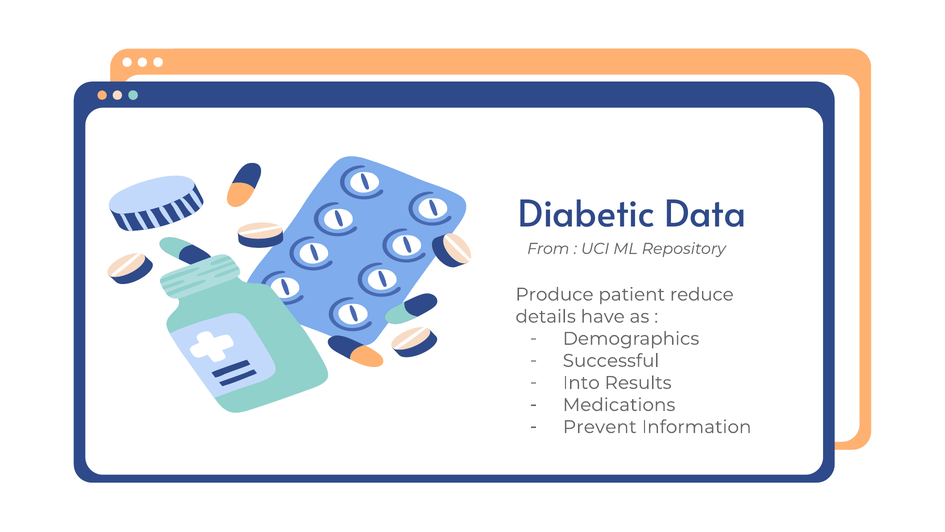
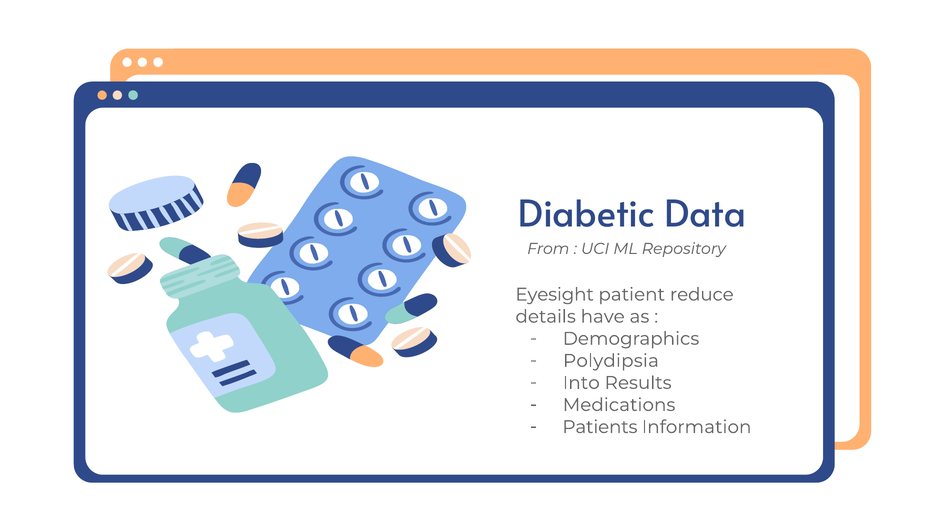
Produce: Produce -> Eyesight
Successful: Successful -> Polydipsia
Prevent: Prevent -> Patients
